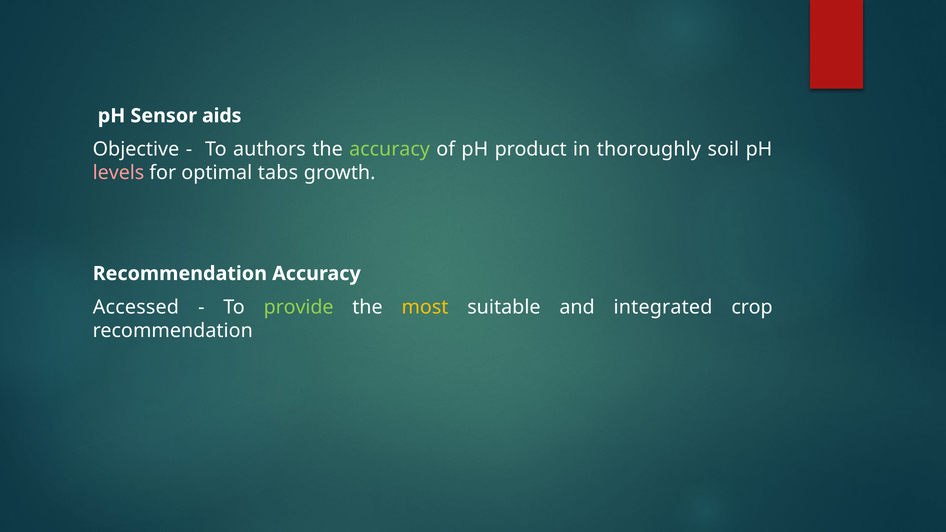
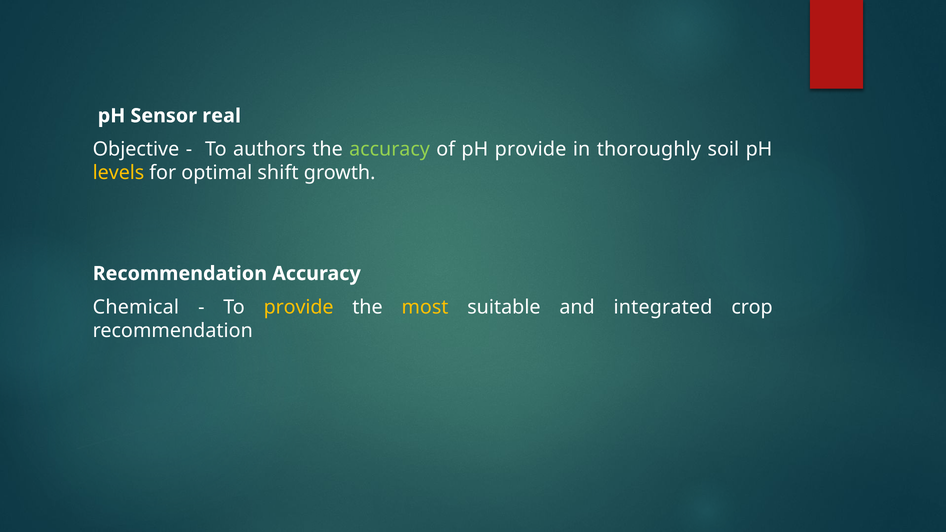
aids: aids -> real
pH product: product -> provide
levels colour: pink -> yellow
tabs: tabs -> shift
Accessed: Accessed -> Chemical
provide at (299, 307) colour: light green -> yellow
